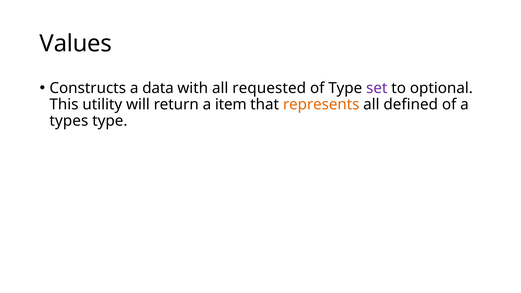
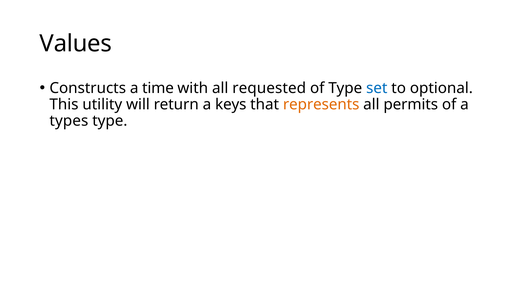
data: data -> time
set colour: purple -> blue
item: item -> keys
defined: defined -> permits
